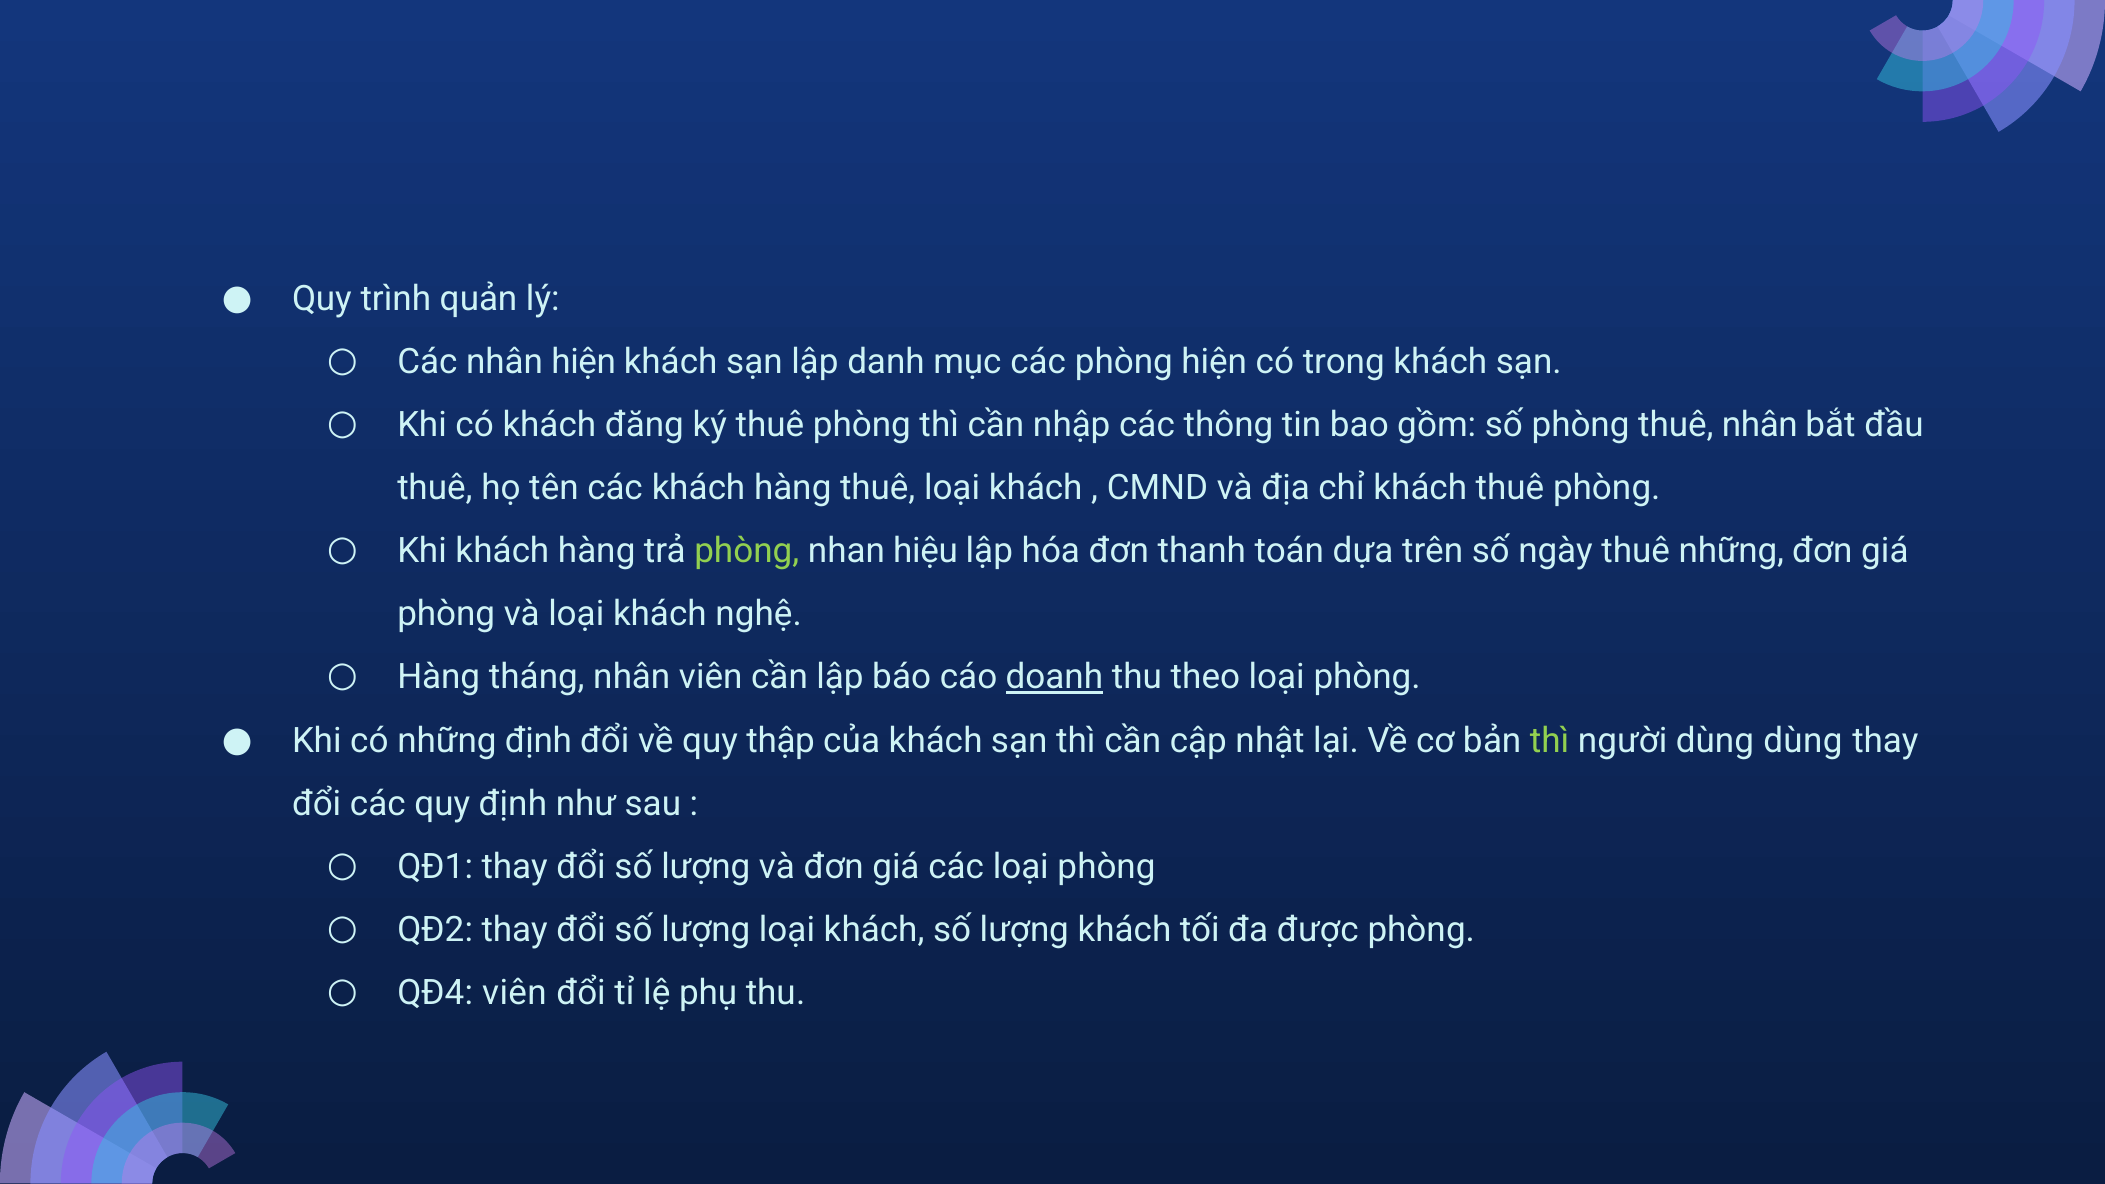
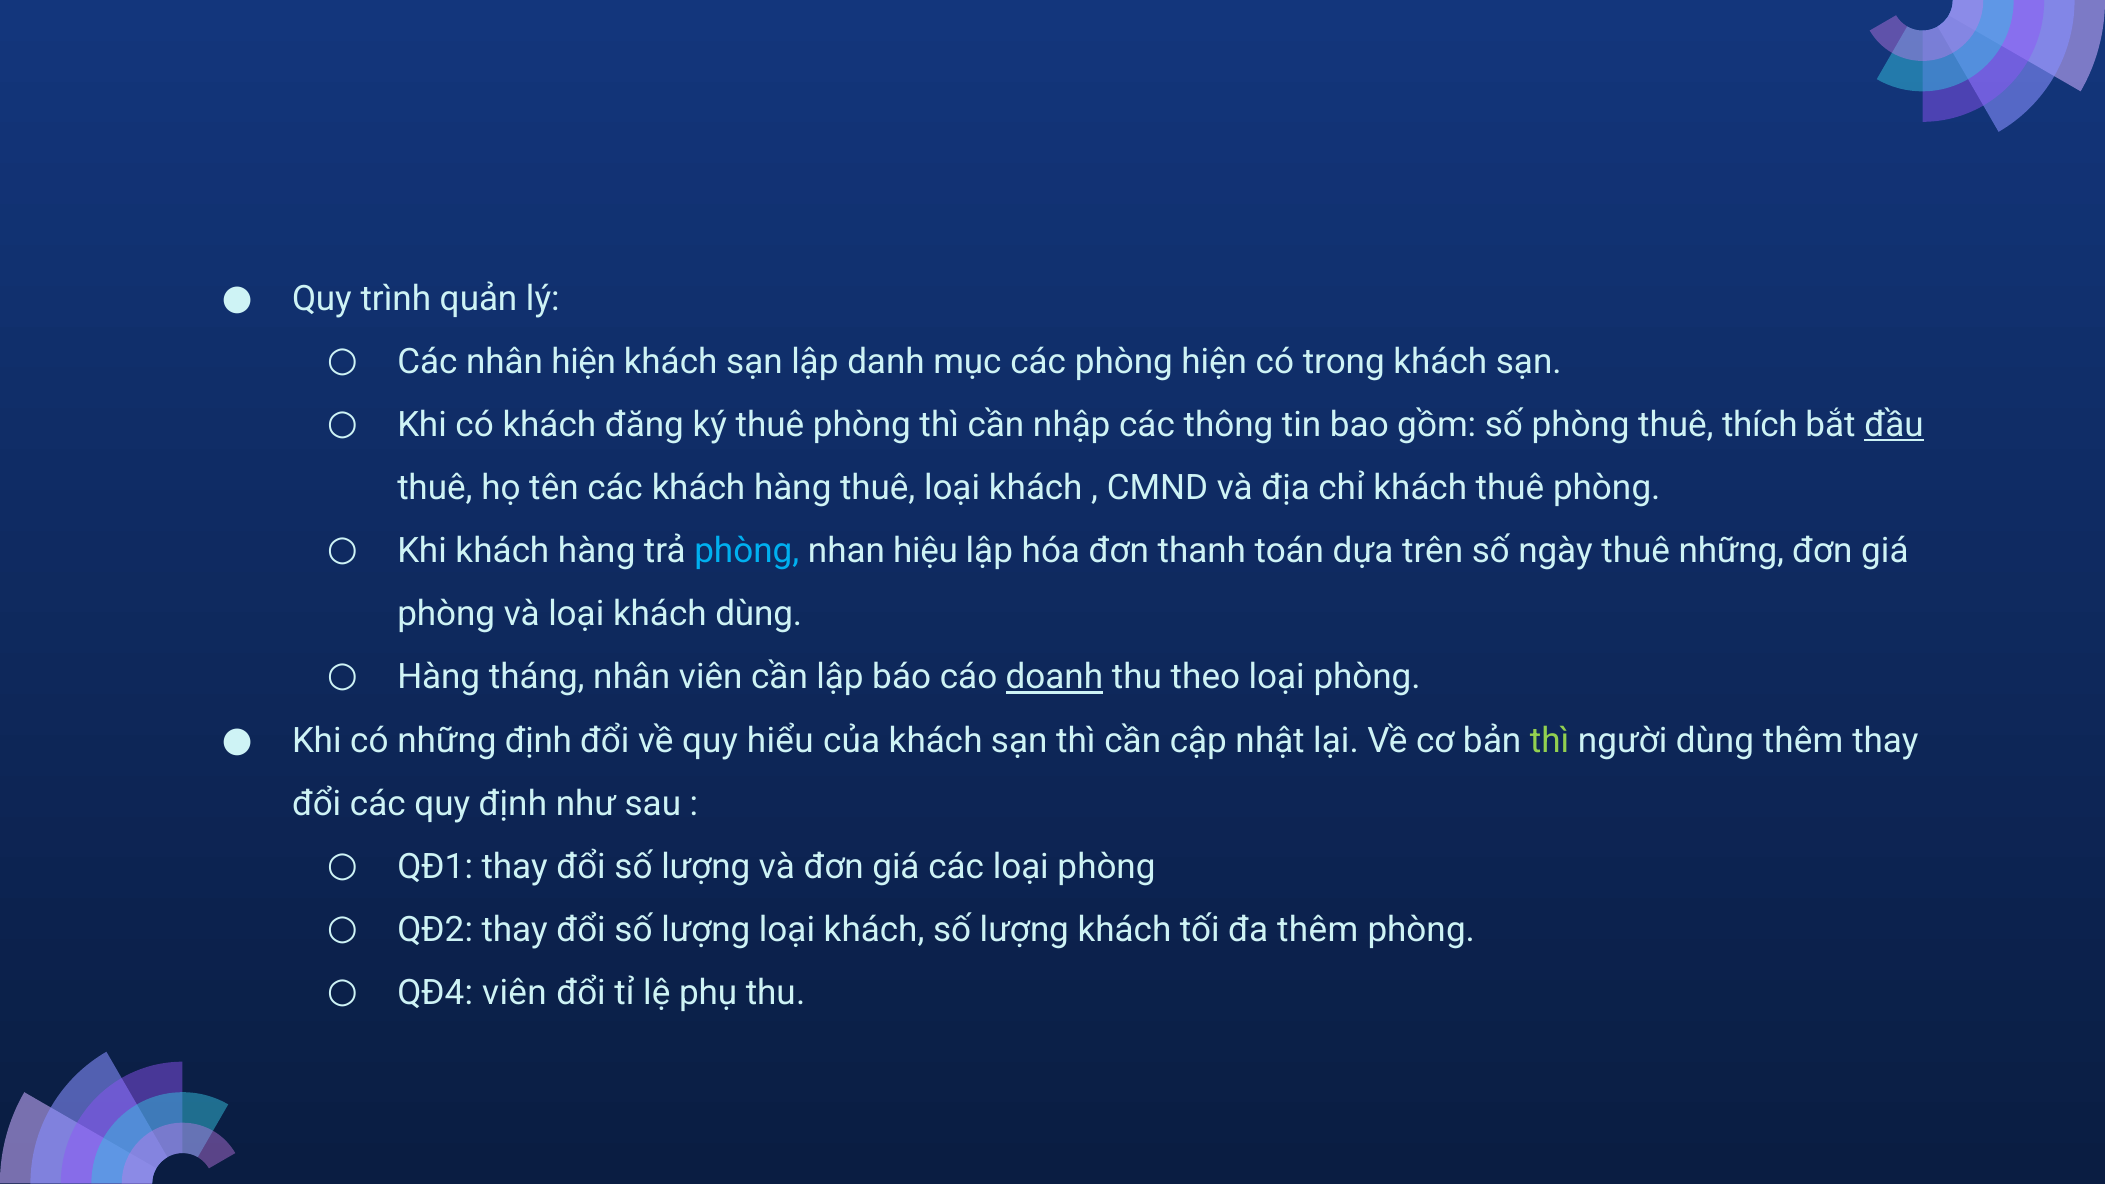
thuê nhân: nhân -> thích
đầu underline: none -> present
phòng at (747, 551) colour: light green -> light blue
khách nghệ: nghệ -> dùng
thập: thập -> hiểu
dùng dùng: dùng -> thêm
đa được: được -> thêm
